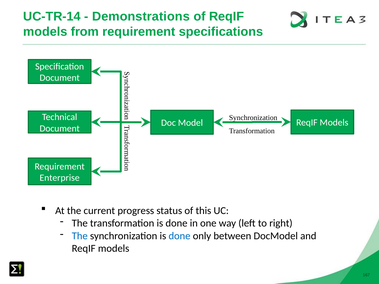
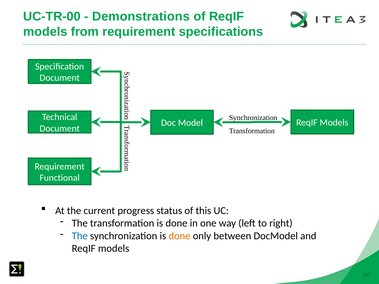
UC-TR-14: UC-TR-14 -> UC-TR-00
Enterprise: Enterprise -> Functional
done at (180, 236) colour: blue -> orange
